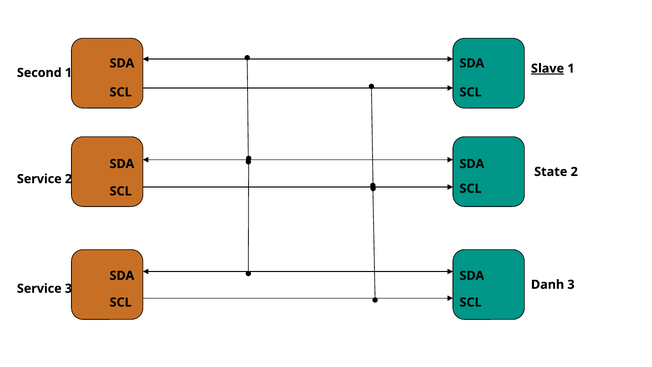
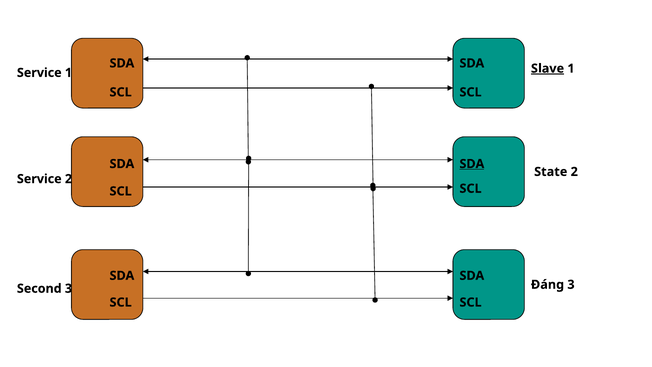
Second at (39, 73): Second -> Service
SDA at (472, 164) underline: none -> present
Danh: Danh -> Đáng
Service at (39, 288): Service -> Second
